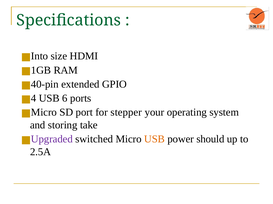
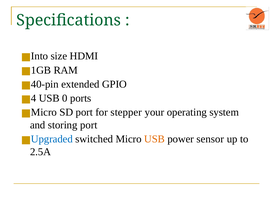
6: 6 -> 0
storing take: take -> port
Upgraded colour: purple -> blue
should: should -> sensor
